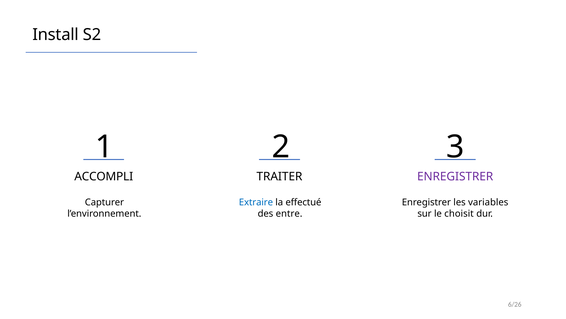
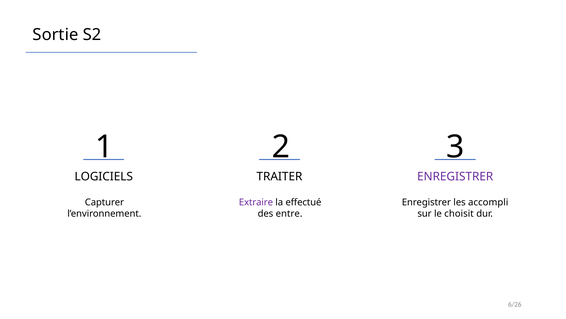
Install: Install -> Sortie
ACCOMPLI: ACCOMPLI -> LOGICIELS
Extraire colour: blue -> purple
variables: variables -> accompli
